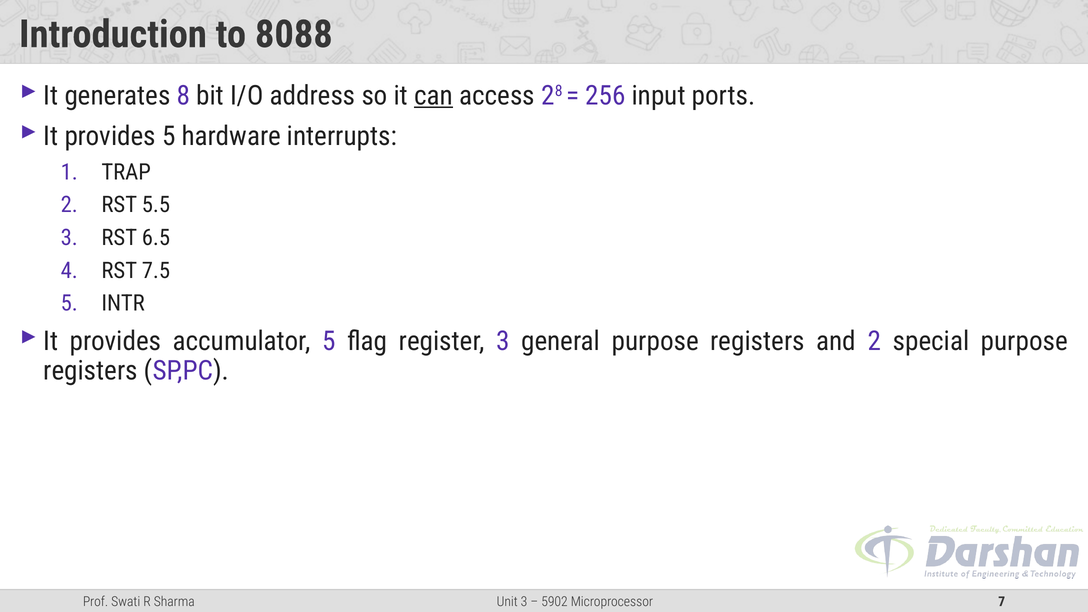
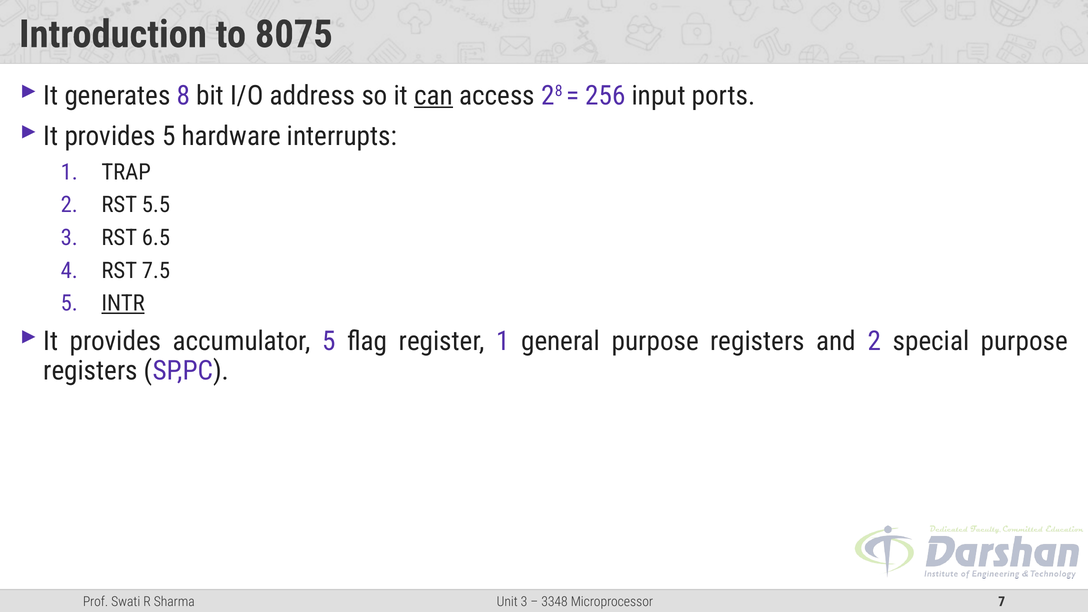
8088: 8088 -> 8075
INTR underline: none -> present
register 3: 3 -> 1
5902: 5902 -> 3348
